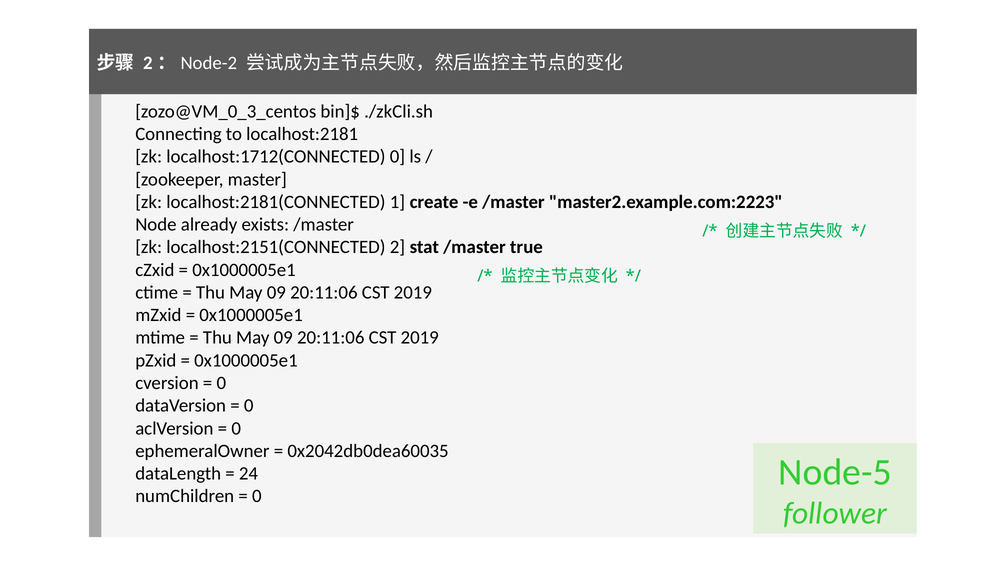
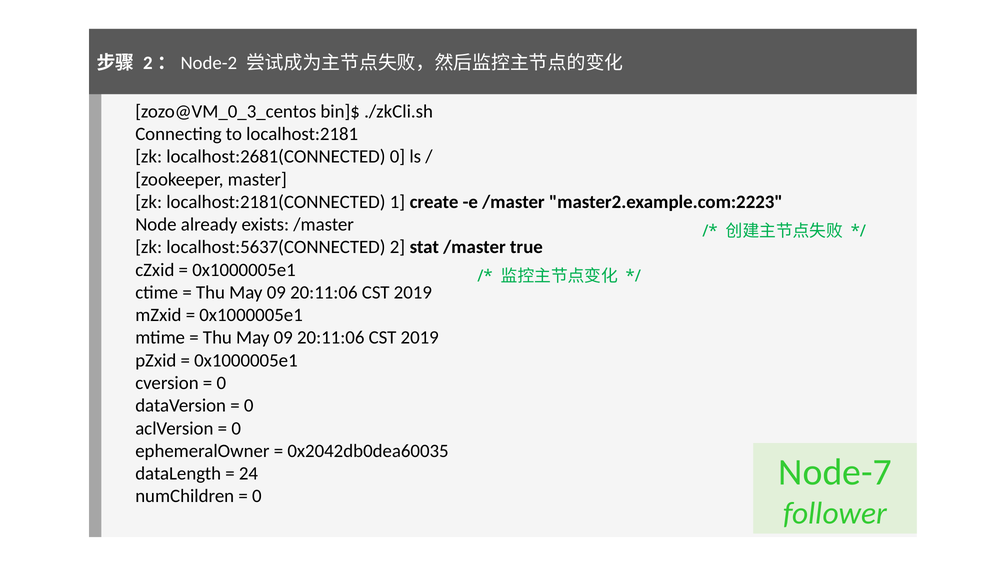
localhost:1712(CONNECTED: localhost:1712(CONNECTED -> localhost:2681(CONNECTED
localhost:2151(CONNECTED: localhost:2151(CONNECTED -> localhost:5637(CONNECTED
Node-5: Node-5 -> Node-7
